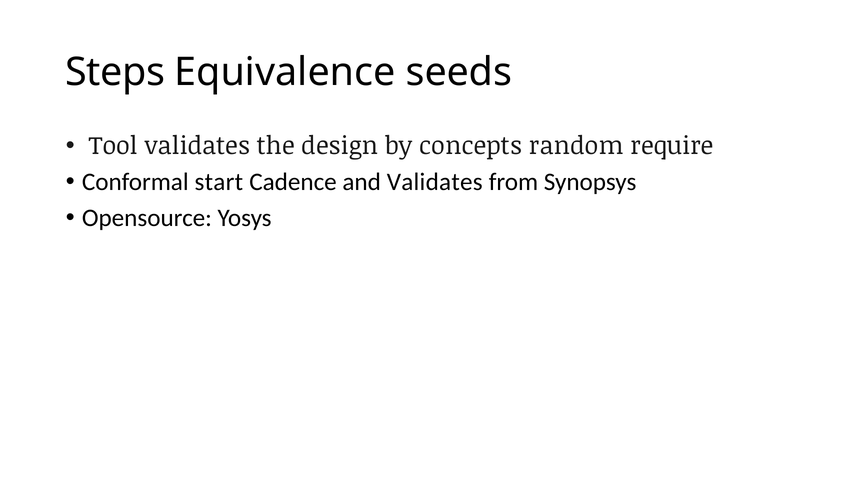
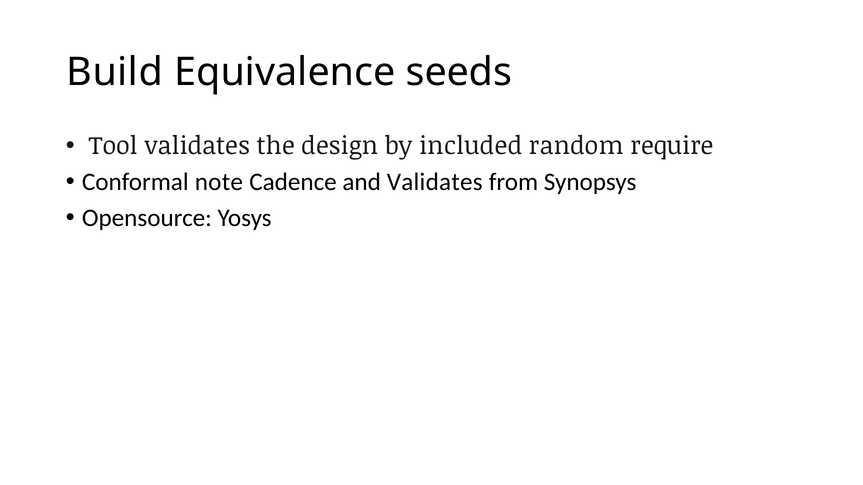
Steps: Steps -> Build
concepts: concepts -> included
start: start -> note
